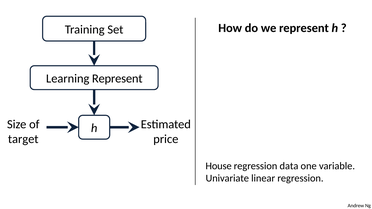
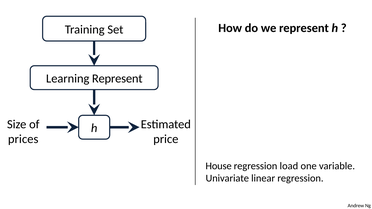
target: target -> prices
data: data -> load
